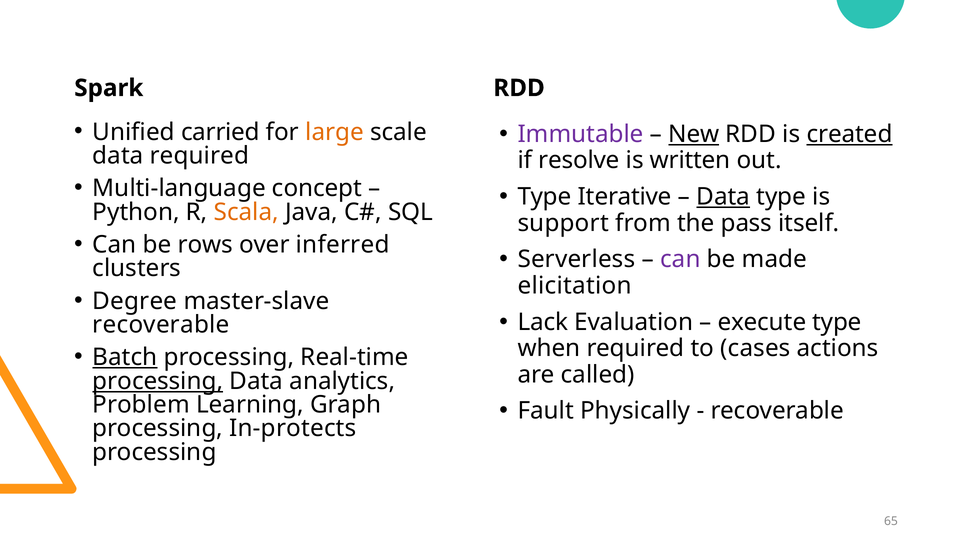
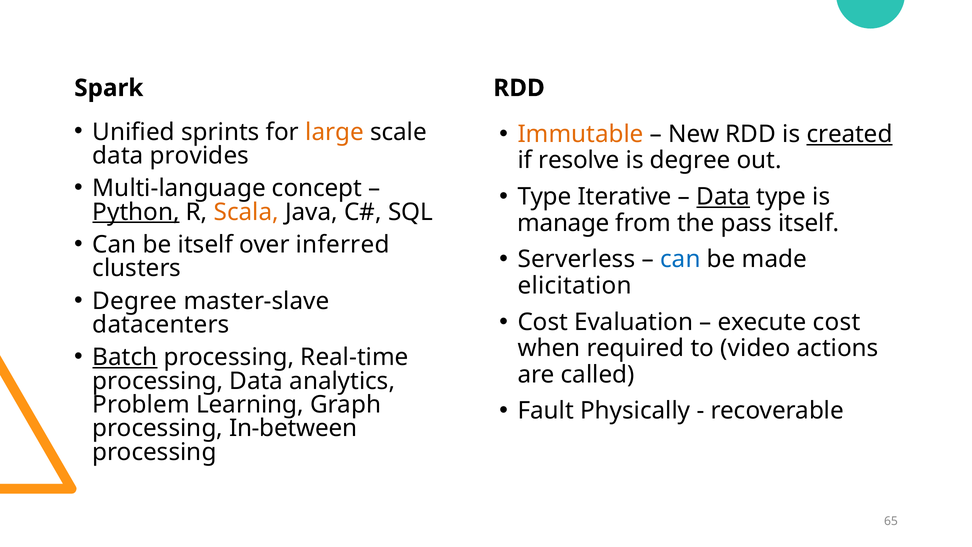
carried: carried -> sprints
Immutable colour: purple -> orange
New underline: present -> none
data required: required -> provides
is written: written -> degree
Python underline: none -> present
support: support -> manage
be rows: rows -> itself
can at (680, 259) colour: purple -> blue
Lack at (543, 322): Lack -> Cost
execute type: type -> cost
recoverable at (161, 325): recoverable -> datacenters
cases: cases -> video
processing at (158, 381) underline: present -> none
In-protects: In-protects -> In-between
